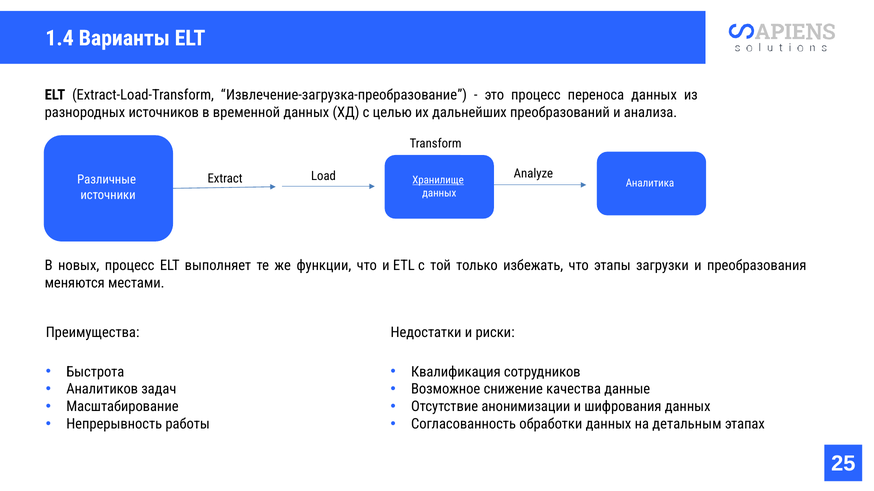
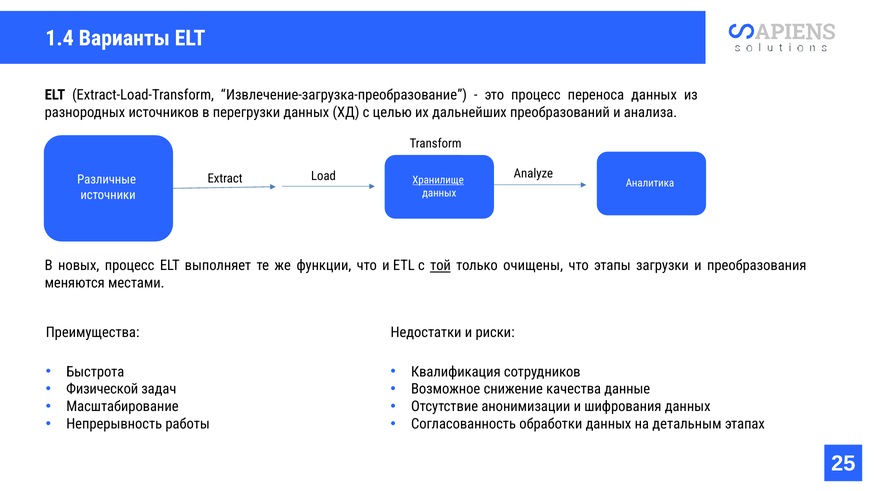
временной: временной -> перегрузки
той underline: none -> present
избежать: избежать -> очищены
Аналитиков: Аналитиков -> Физической
